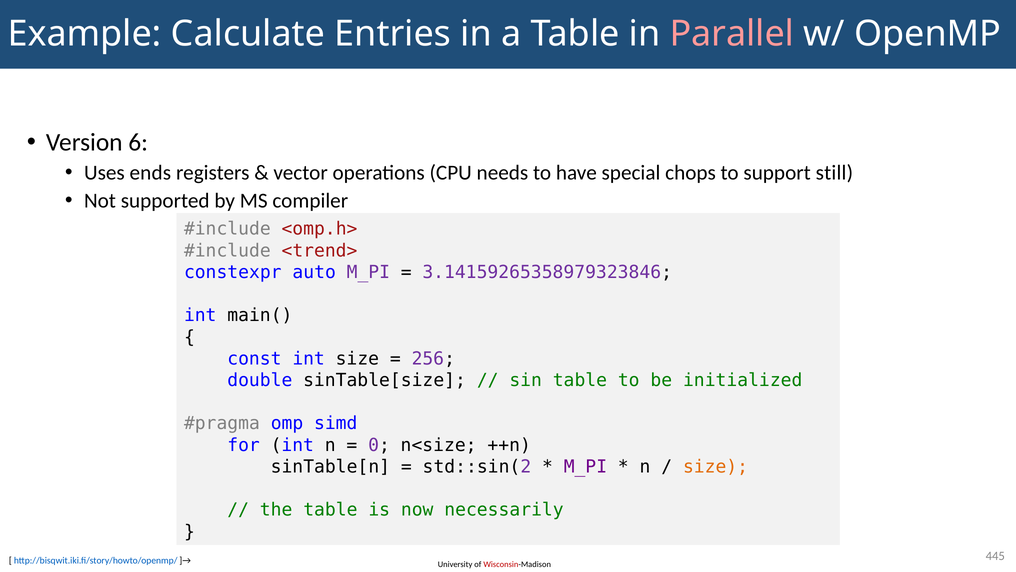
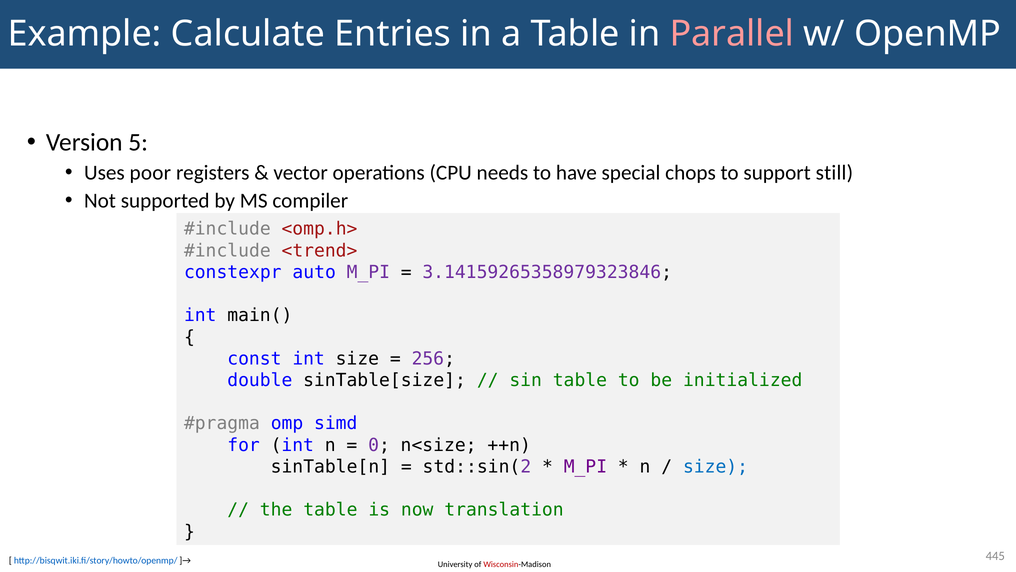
6: 6 -> 5
ends: ends -> poor
size at (716, 466) colour: orange -> blue
necessarily: necessarily -> translation
